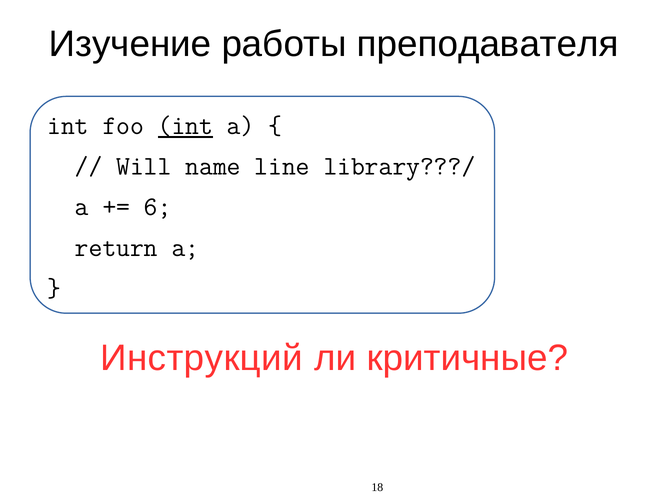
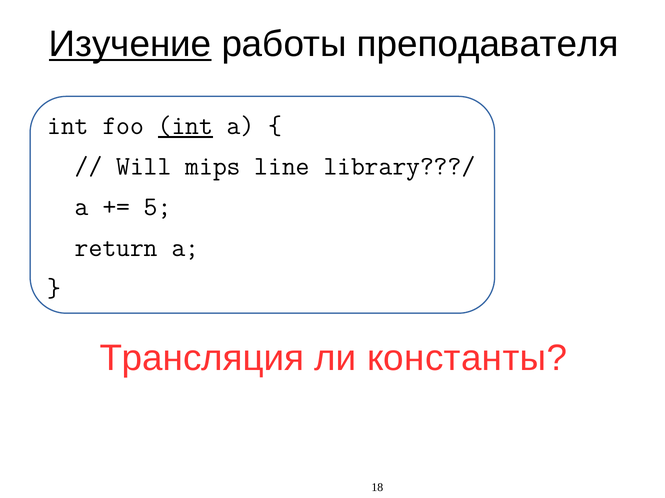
Изучение underline: none -> present
name: name -> mips
6: 6 -> 5
Инструкций: Инструкций -> Трансляция
критичные: критичные -> константы
